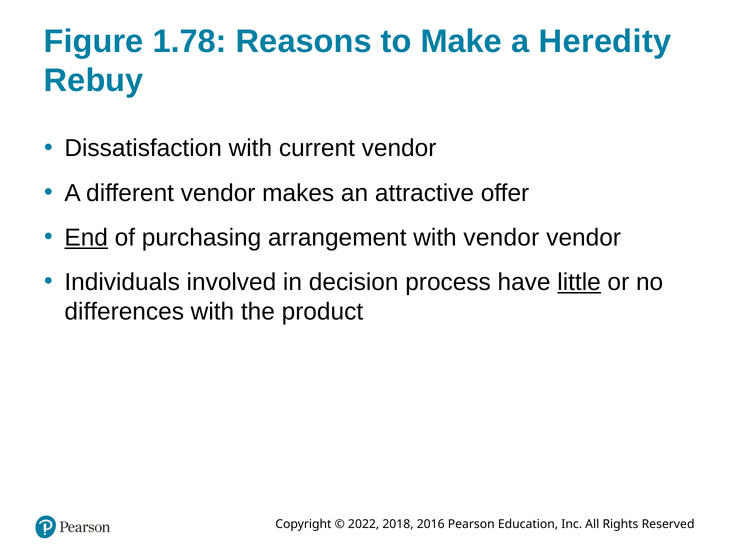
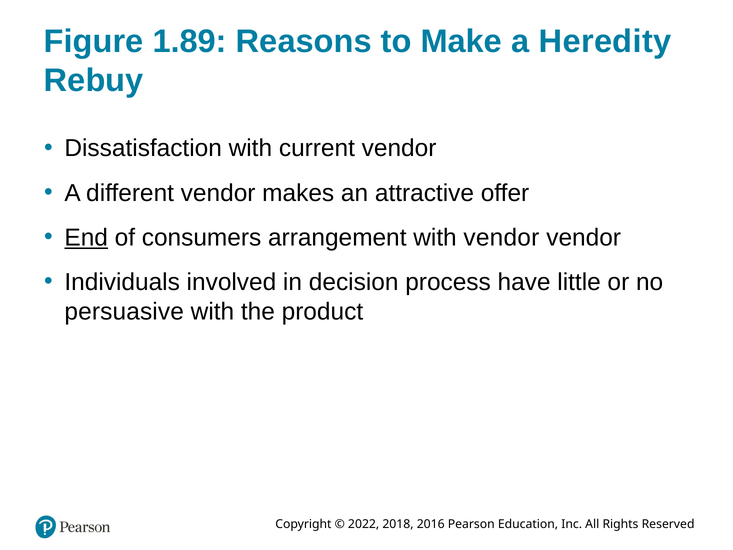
1.78: 1.78 -> 1.89
purchasing: purchasing -> consumers
little underline: present -> none
differences: differences -> persuasive
